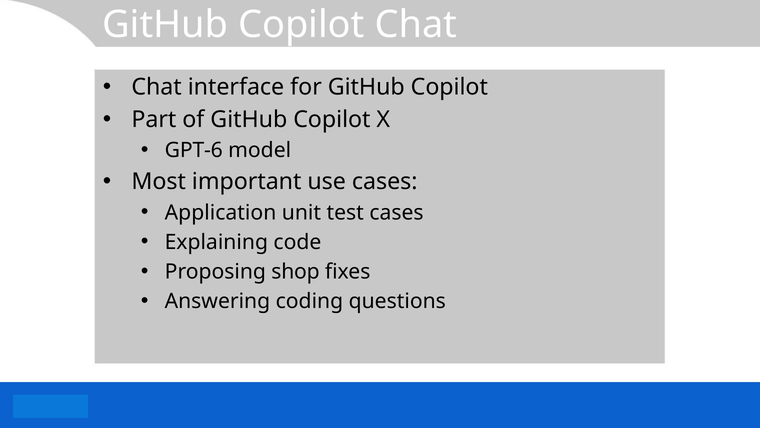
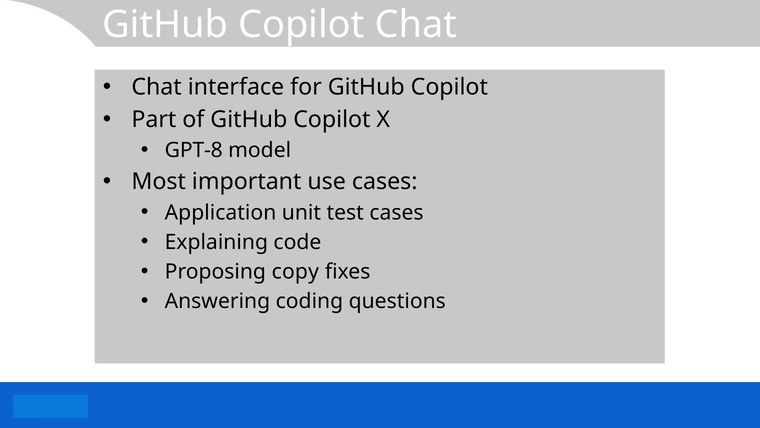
GPT-6: GPT-6 -> GPT-8
shop: shop -> copy
